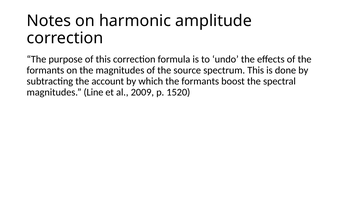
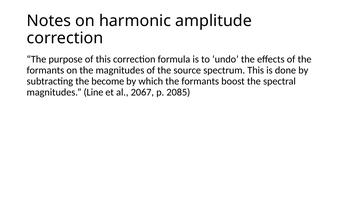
account: account -> become
2009: 2009 -> 2067
1520: 1520 -> 2085
